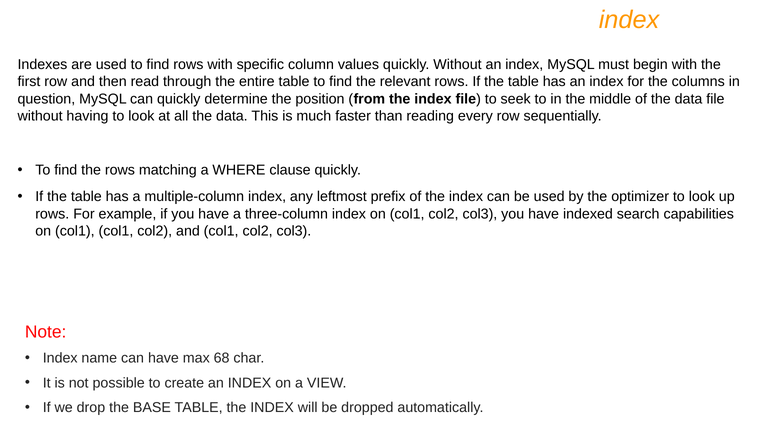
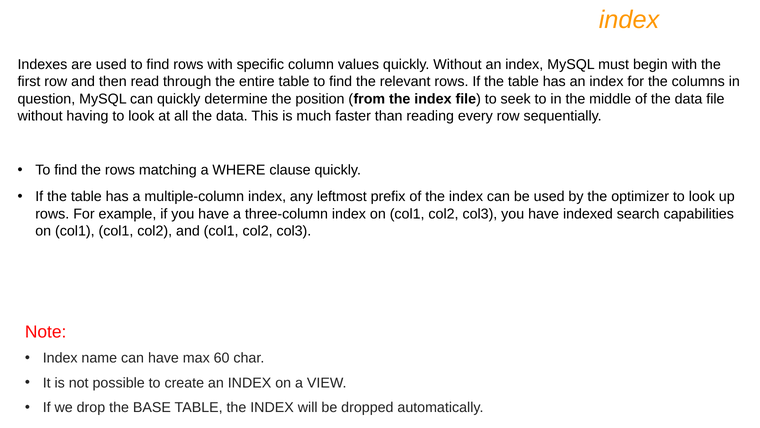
68: 68 -> 60
